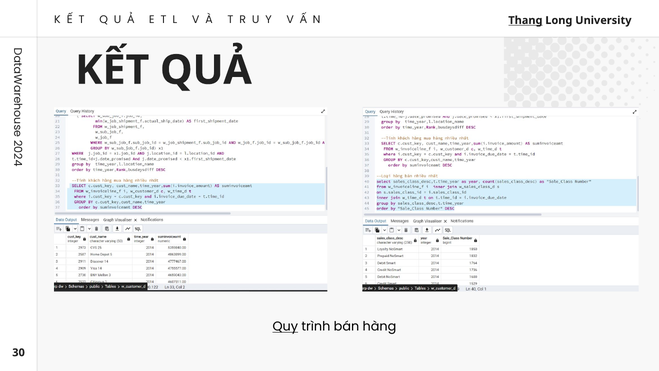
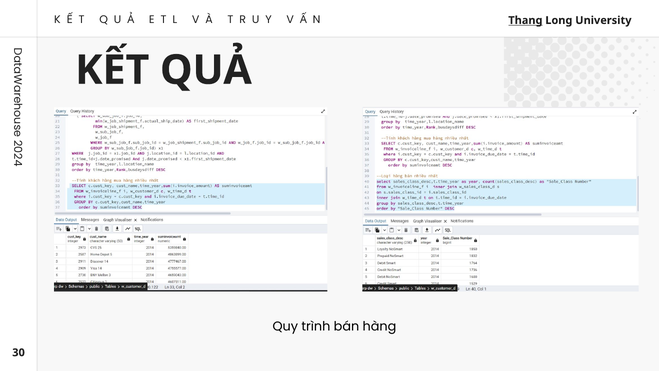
Quy underline: present -> none
